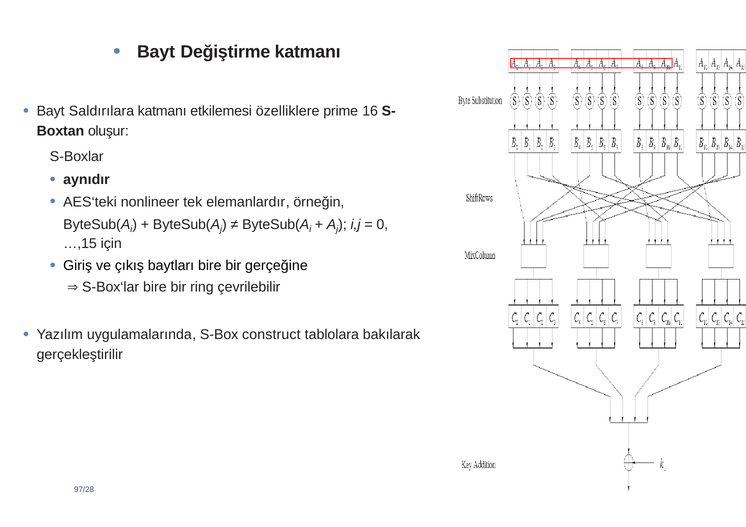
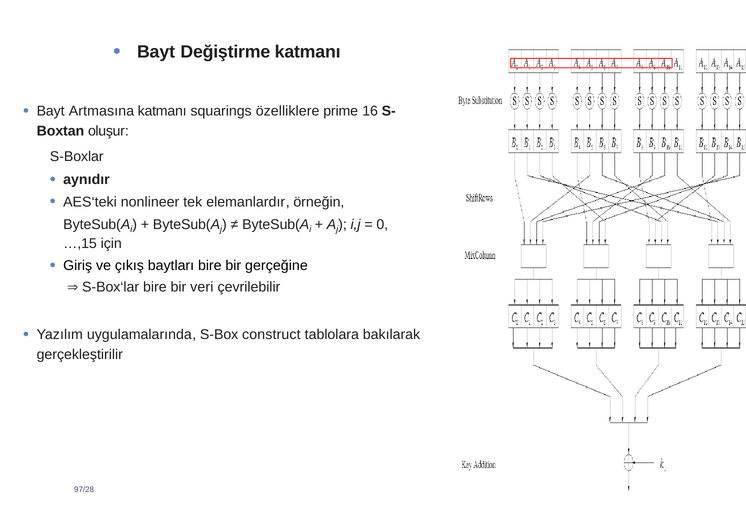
Saldırılara: Saldırılara -> Artmasına
etkilemesi: etkilemesi -> squarings
ring: ring -> veri
